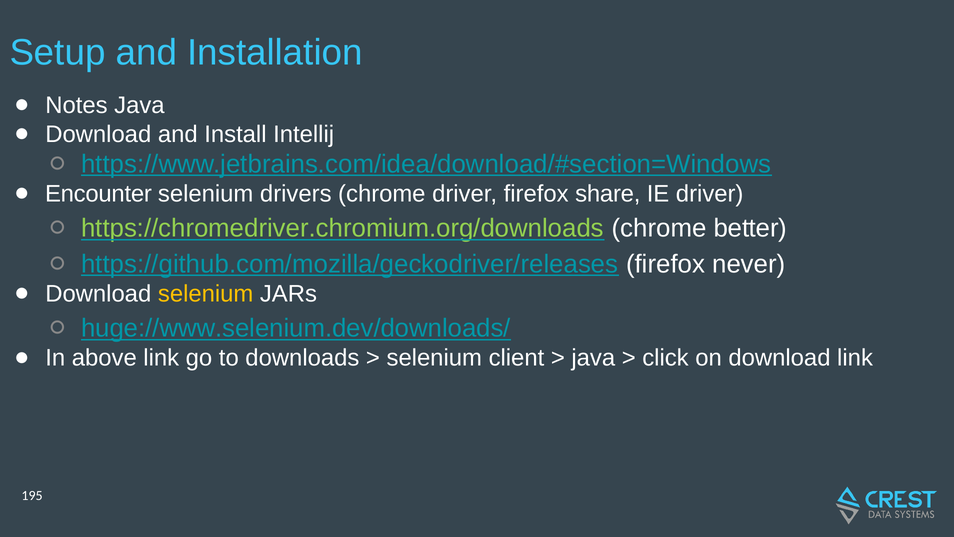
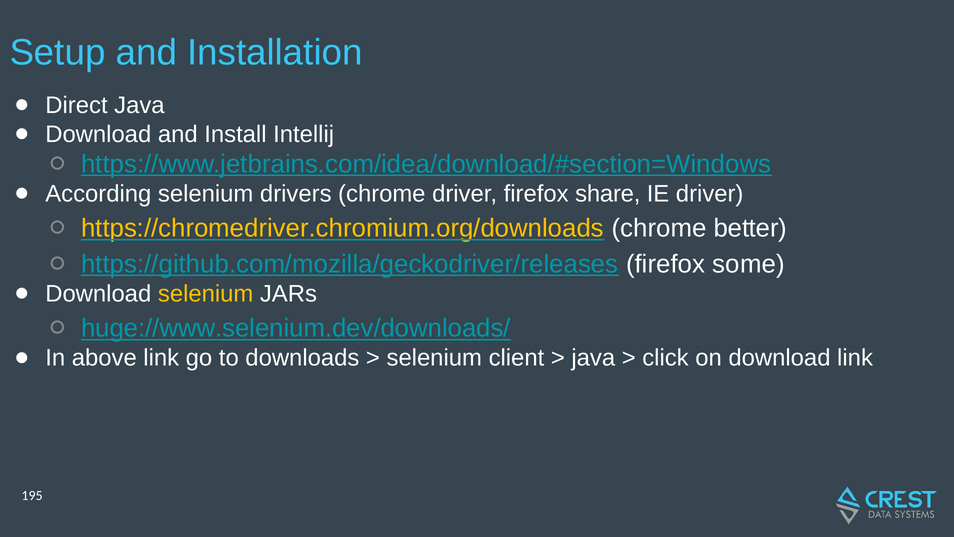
Notes: Notes -> Direct
Encounter: Encounter -> According
https://chromedriver.chromium.org/downloads colour: light green -> yellow
never: never -> some
